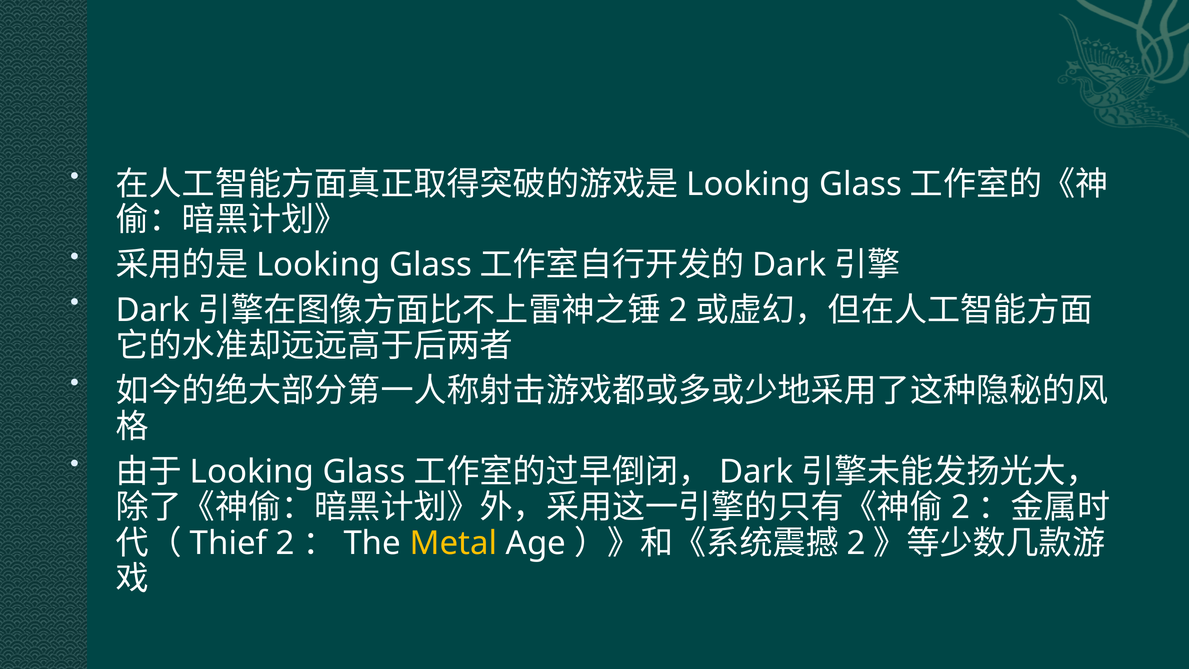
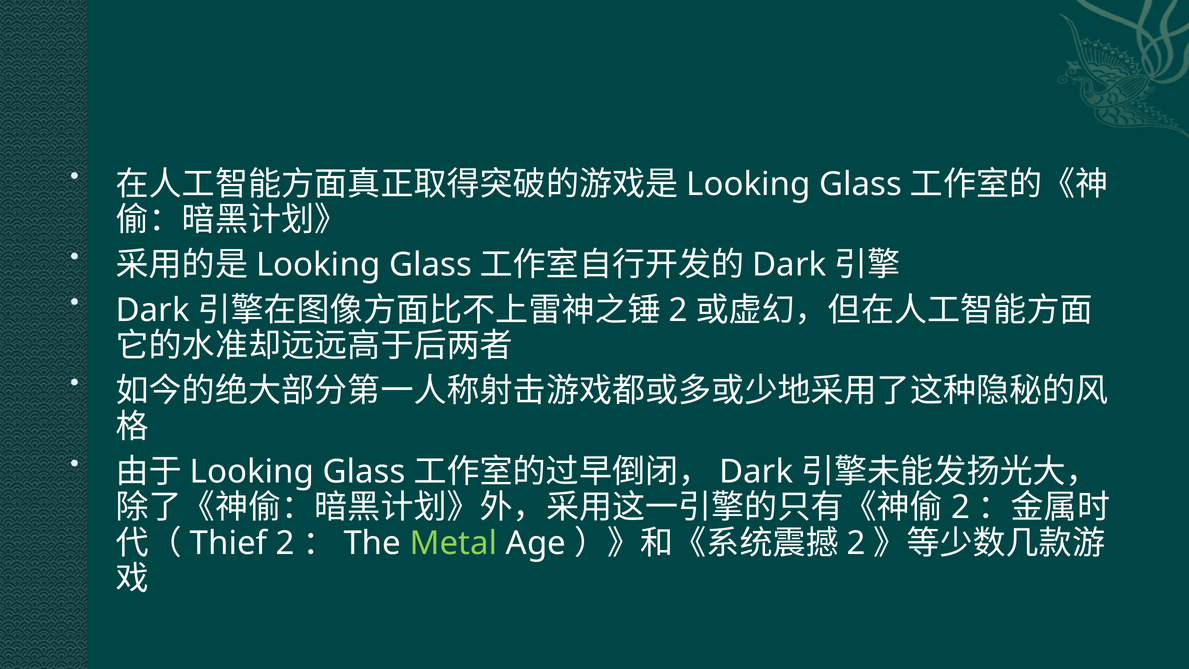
Metal colour: yellow -> light green
